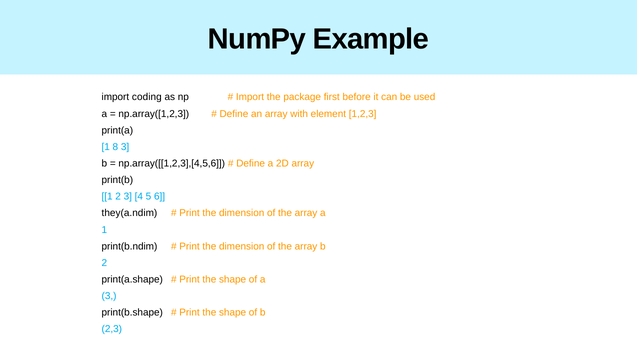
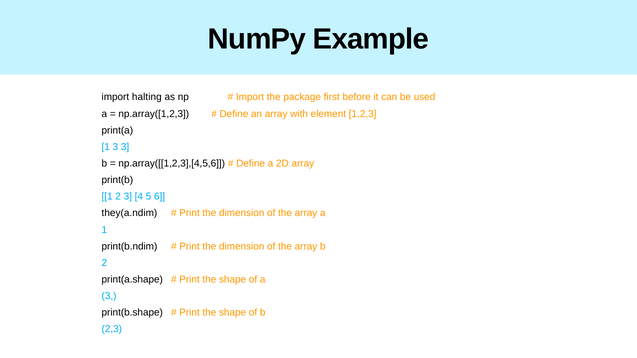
coding: coding -> halting
1 8: 8 -> 3
